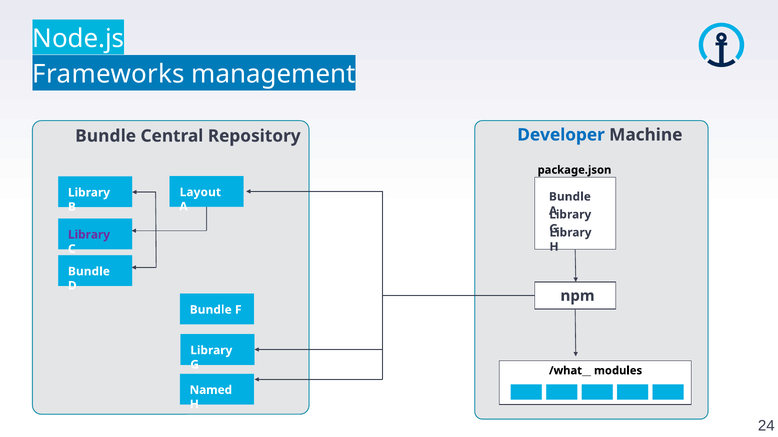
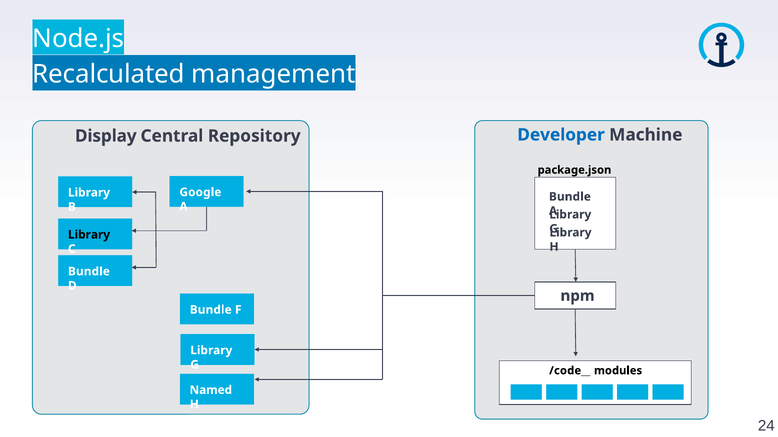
Frameworks: Frameworks -> Recalculated
Bundle at (106, 136): Bundle -> Display
Layout: Layout -> Google
Library at (89, 235) colour: purple -> black
/what__: /what__ -> /code__
